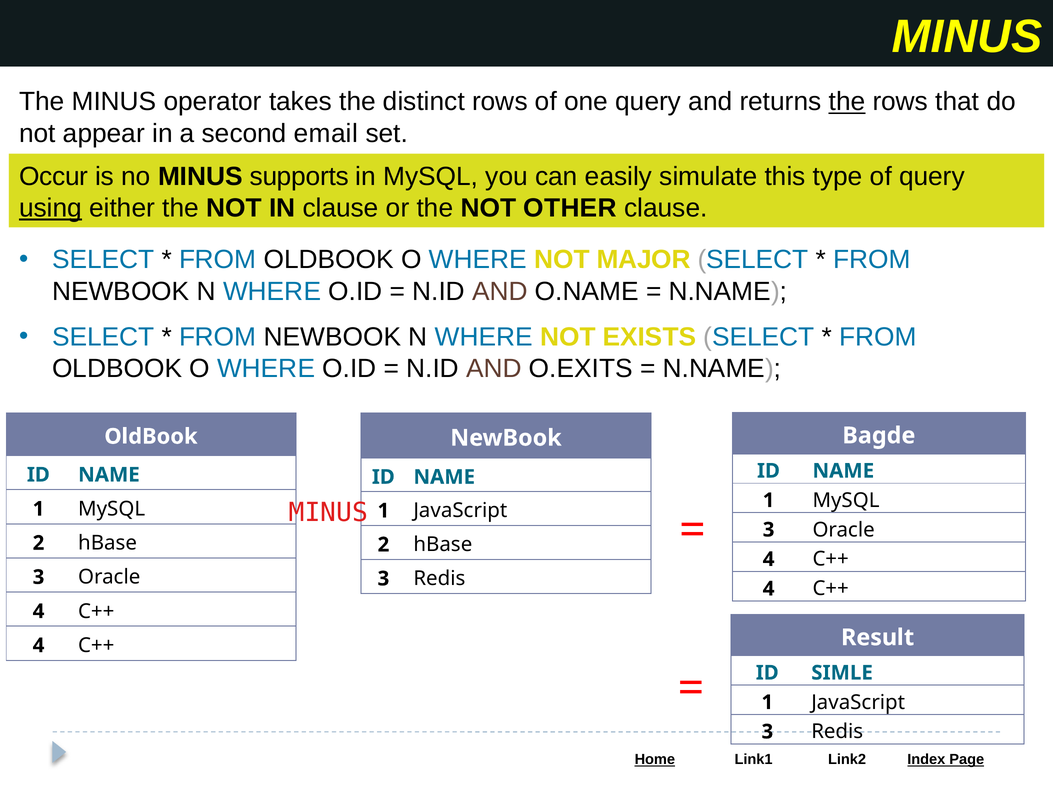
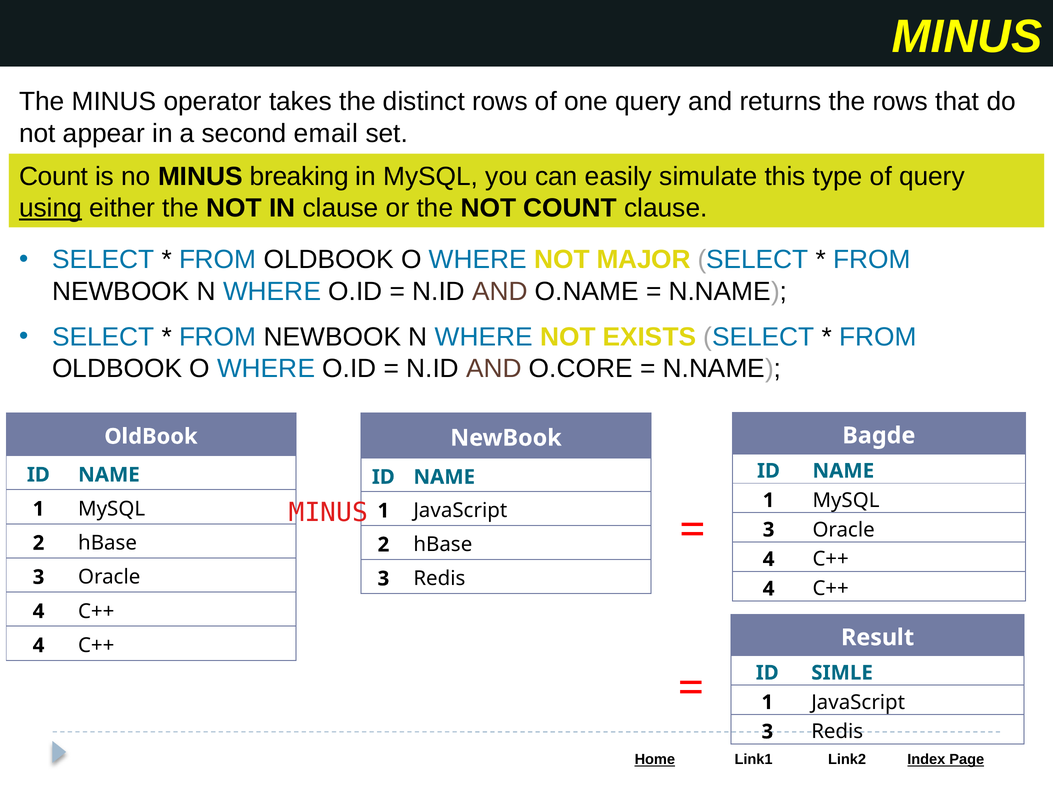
the at (847, 102) underline: present -> none
Occur at (54, 177): Occur -> Count
supports: supports -> breaking
NOT OTHER: OTHER -> COUNT
O.EXITS: O.EXITS -> O.CORE
